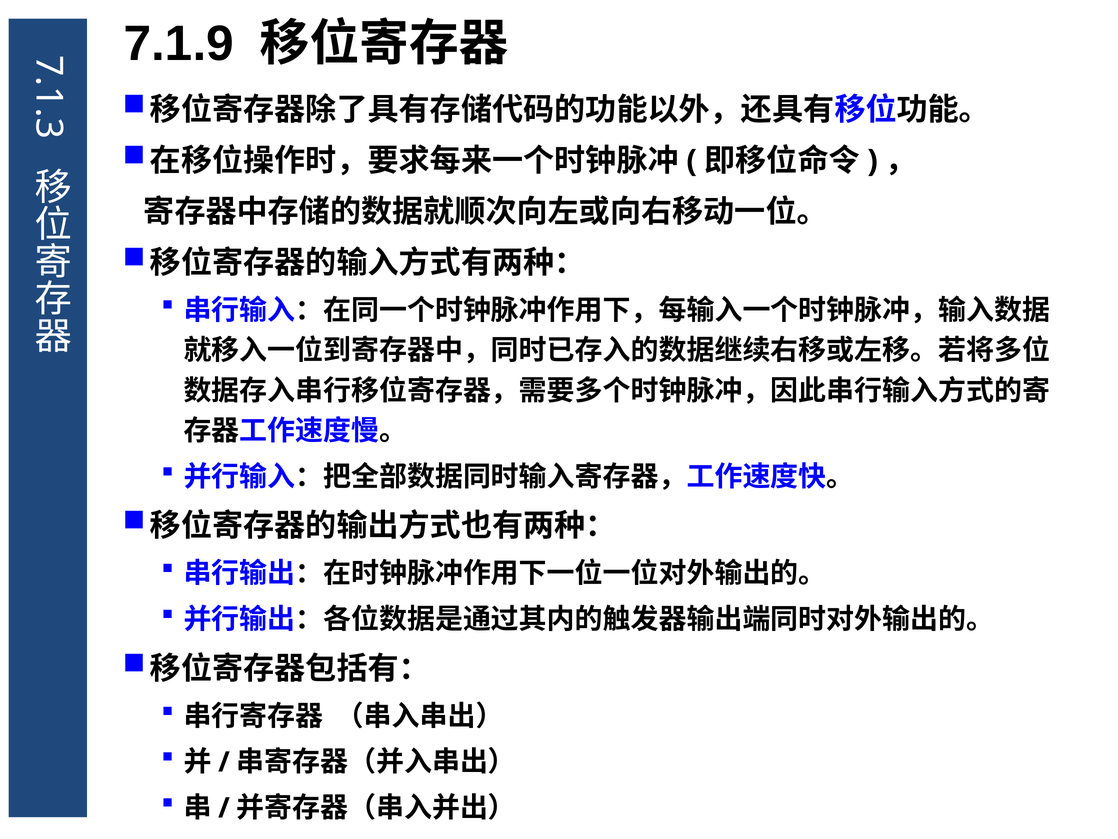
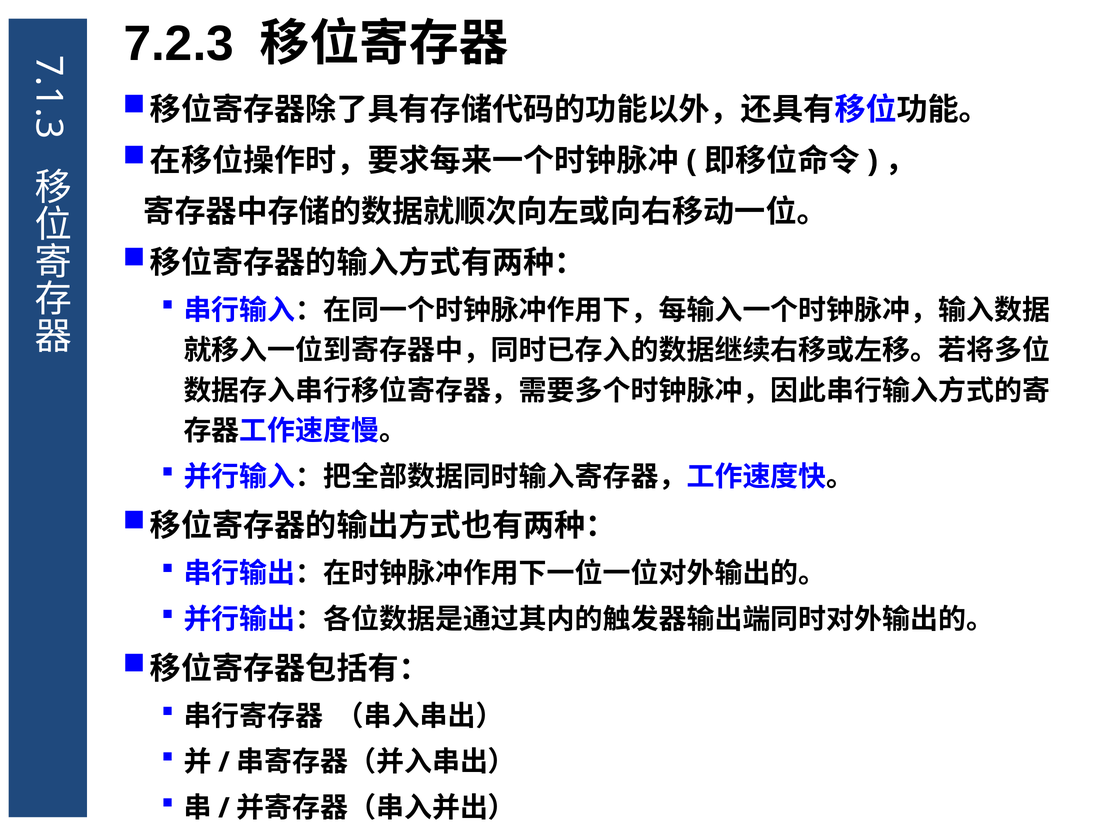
7.1.9: 7.1.9 -> 7.2.3
